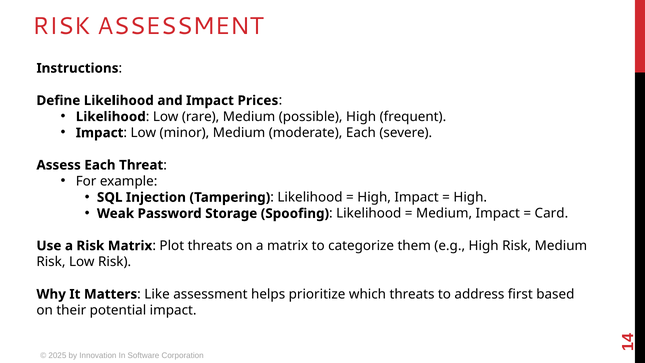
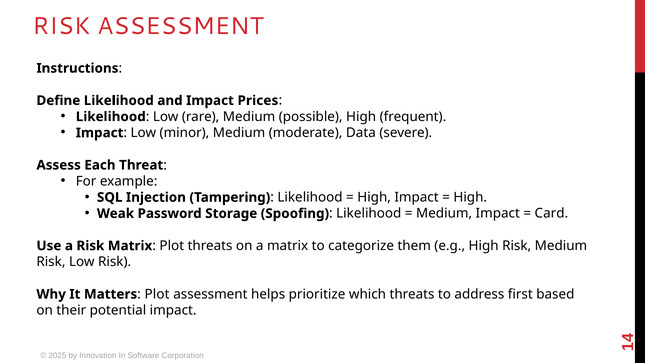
moderate Each: Each -> Data
Like at (157, 294): Like -> Plot
